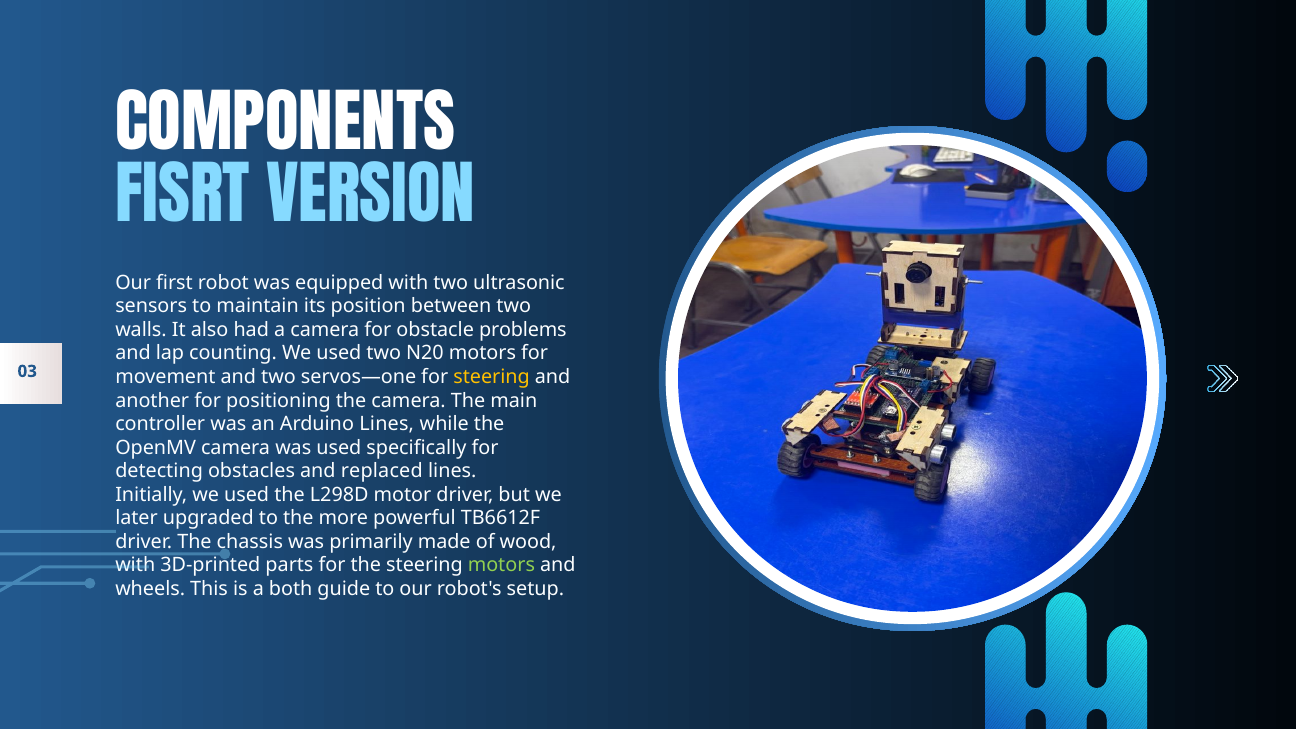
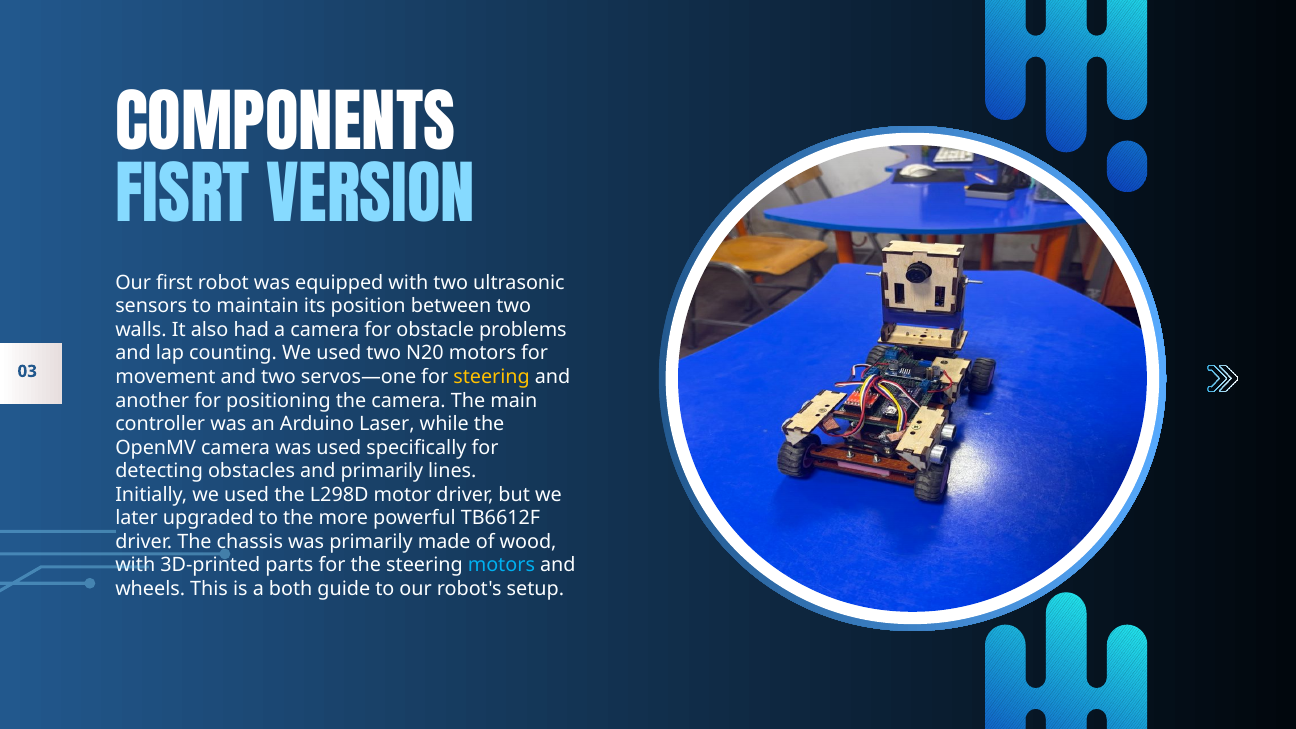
Arduino Lines: Lines -> Laser
and replaced: replaced -> primarily
motors at (501, 565) colour: light green -> light blue
